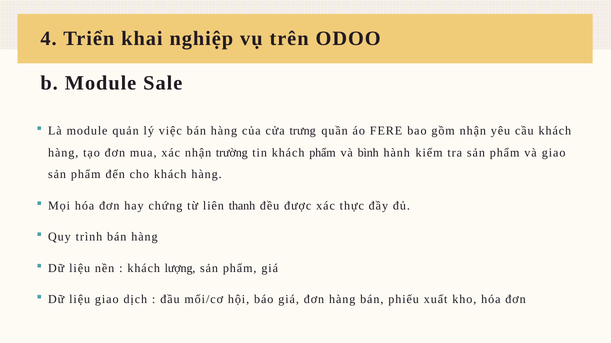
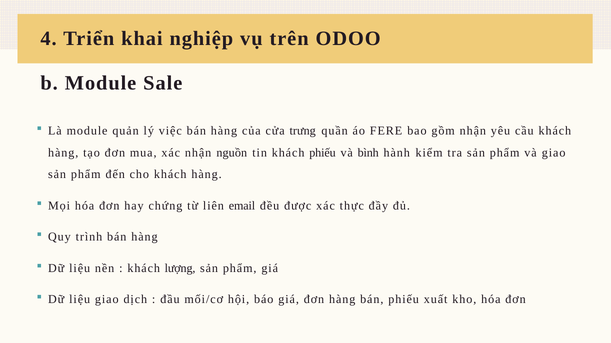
trường: trường -> nguồn
khách phẩm: phẩm -> phiếu
thanh: thanh -> email
